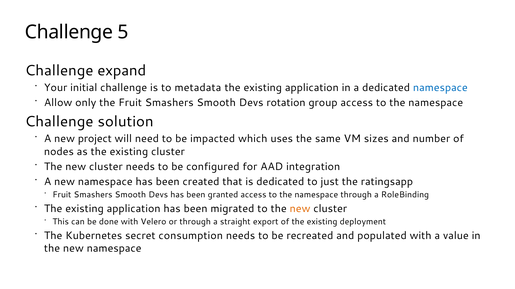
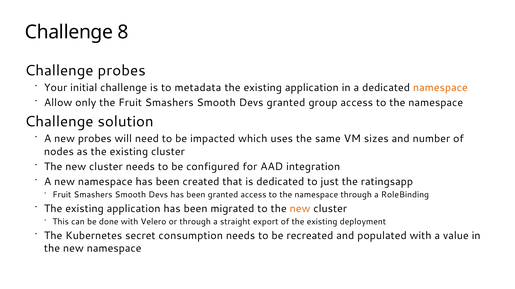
5: 5 -> 8
Challenge expand: expand -> probes
namespace at (440, 88) colour: blue -> orange
Devs rotation: rotation -> granted
new project: project -> probes
